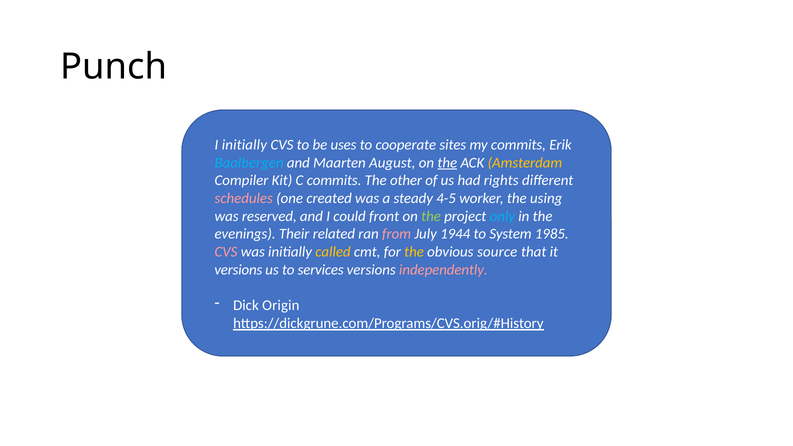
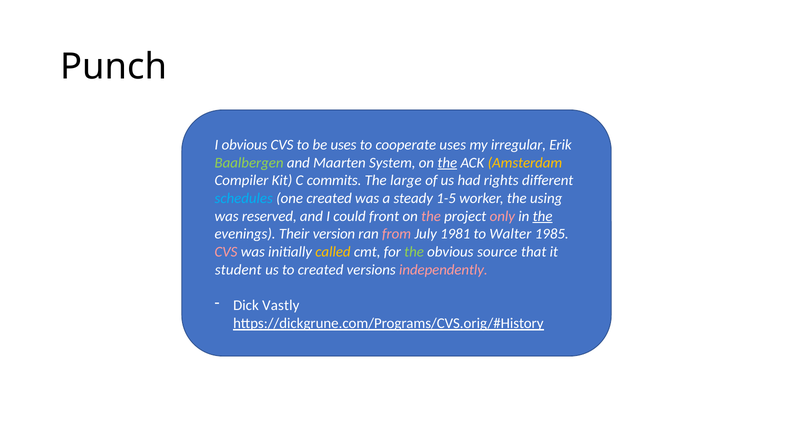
I initially: initially -> obvious
cooperate sites: sites -> uses
my commits: commits -> irregular
Baalbergen colour: light blue -> light green
August: August -> System
other: other -> large
schedules colour: pink -> light blue
4-5: 4-5 -> 1-5
the at (431, 216) colour: light green -> pink
only colour: light blue -> pink
the at (543, 216) underline: none -> present
related: related -> version
1944: 1944 -> 1981
System: System -> Walter
the at (414, 252) colour: yellow -> light green
versions at (238, 270): versions -> student
to services: services -> created
Origin: Origin -> Vastly
